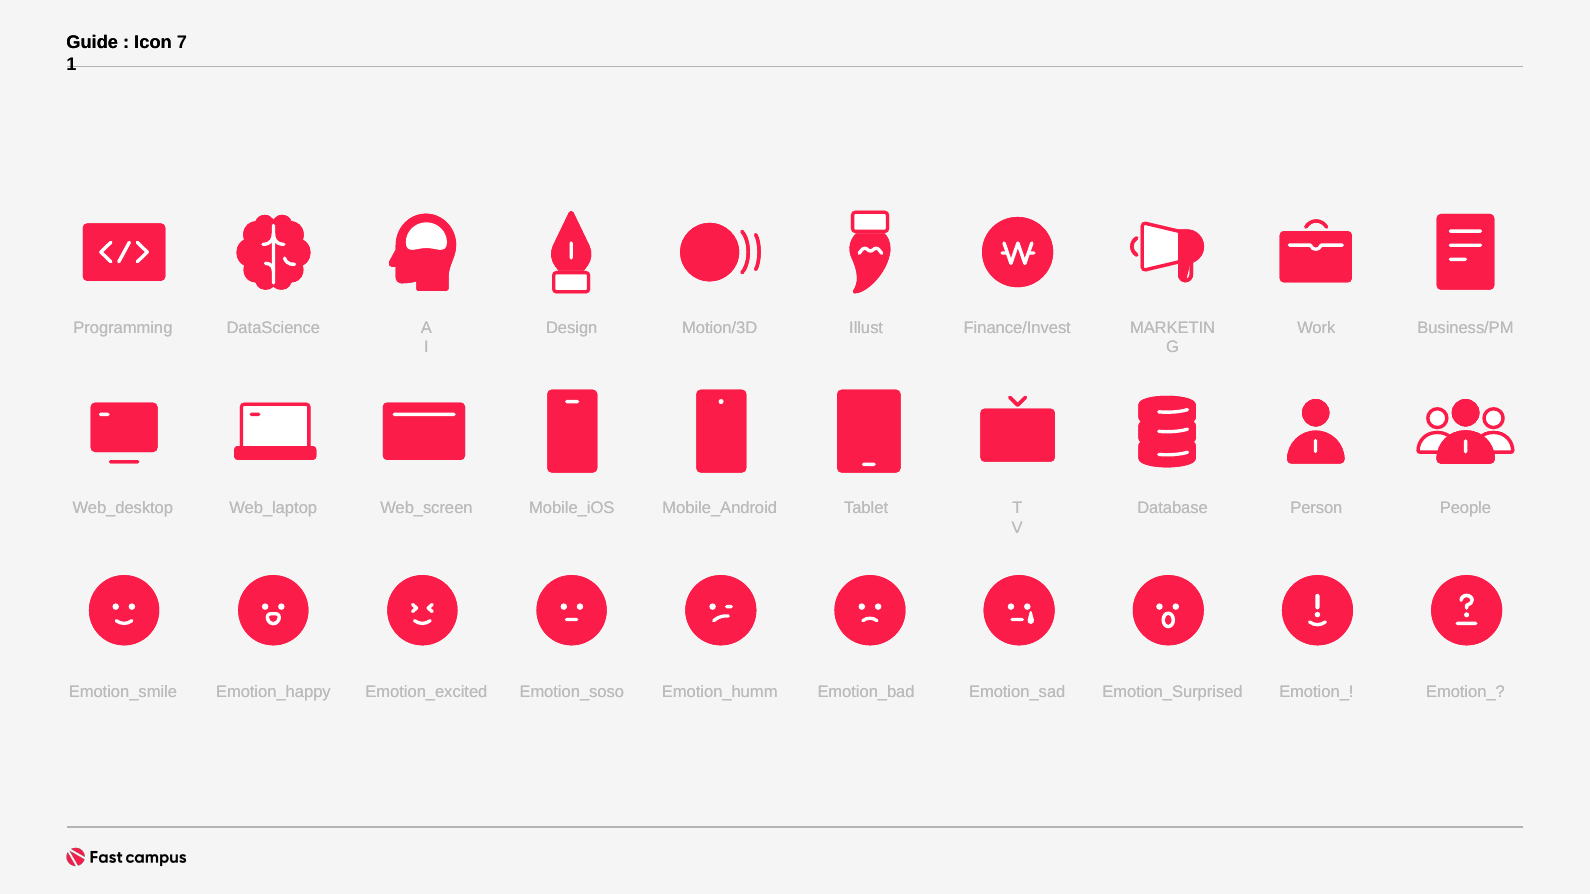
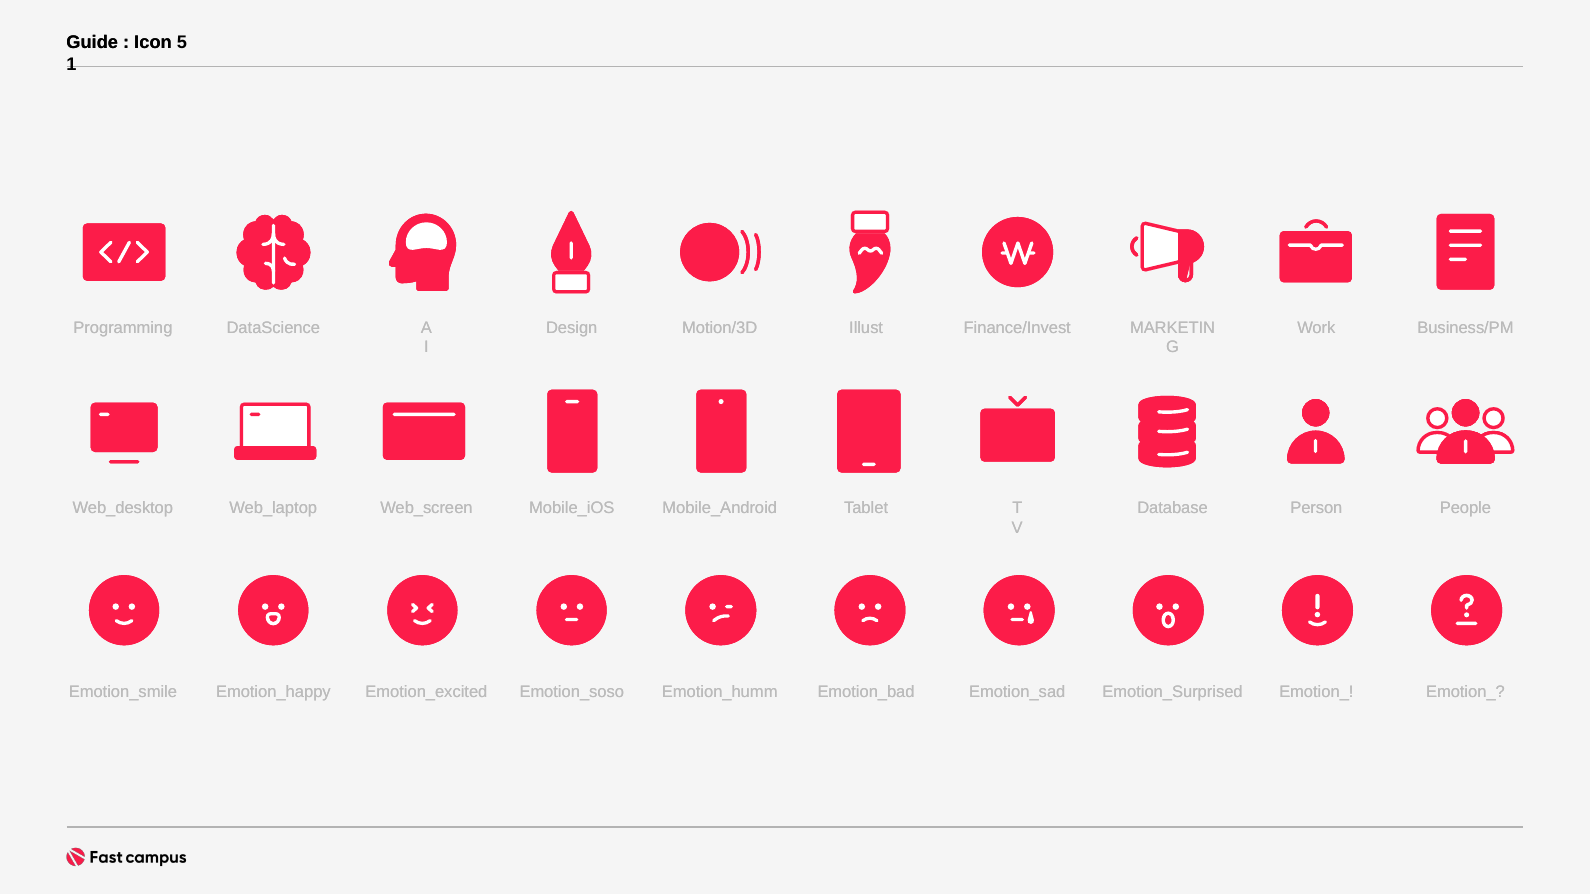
7: 7 -> 5
